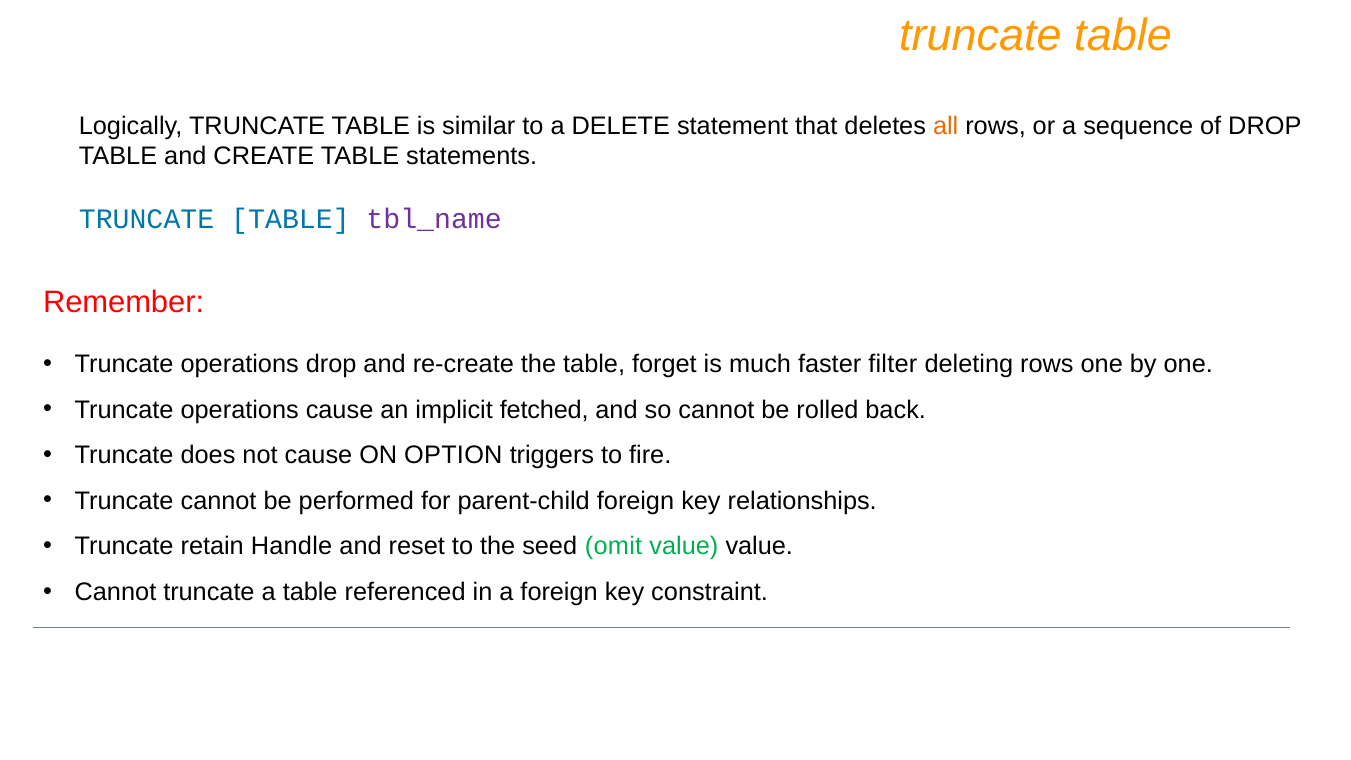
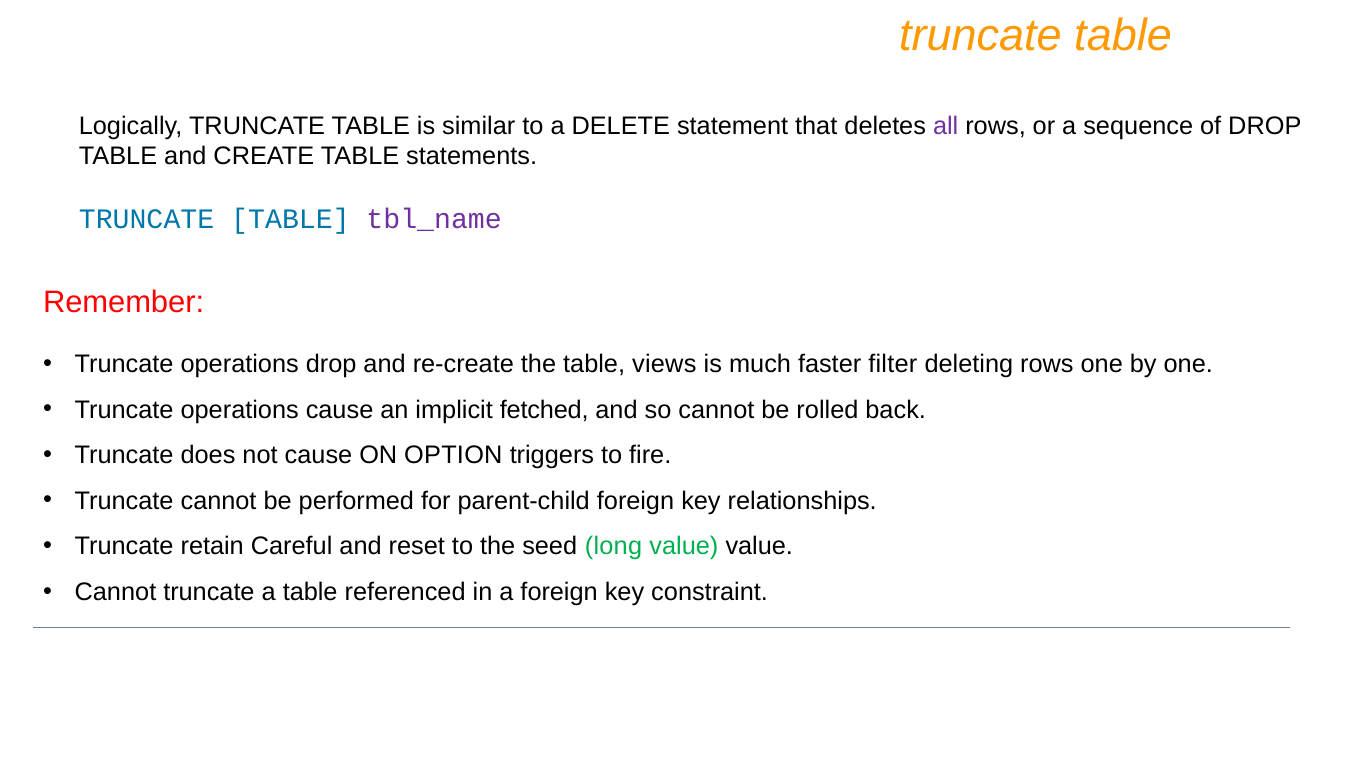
all colour: orange -> purple
forget: forget -> views
Handle: Handle -> Careful
omit: omit -> long
